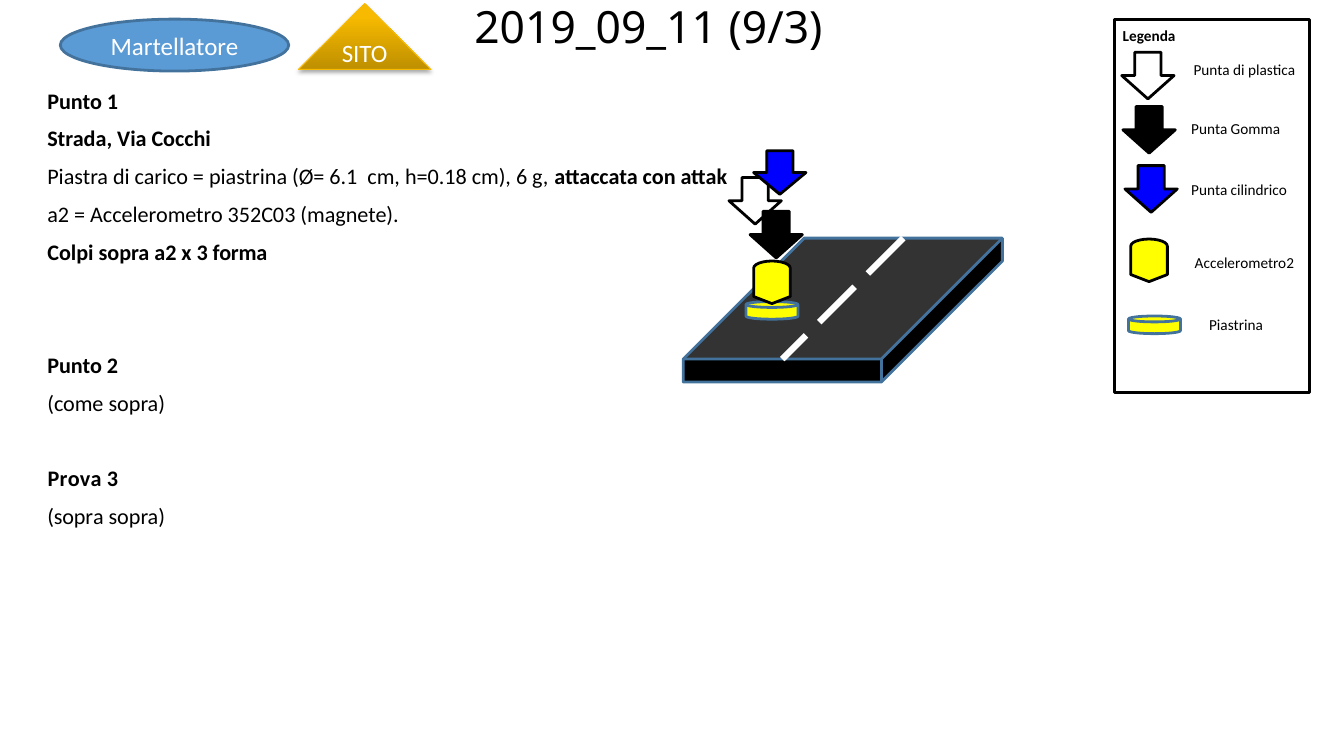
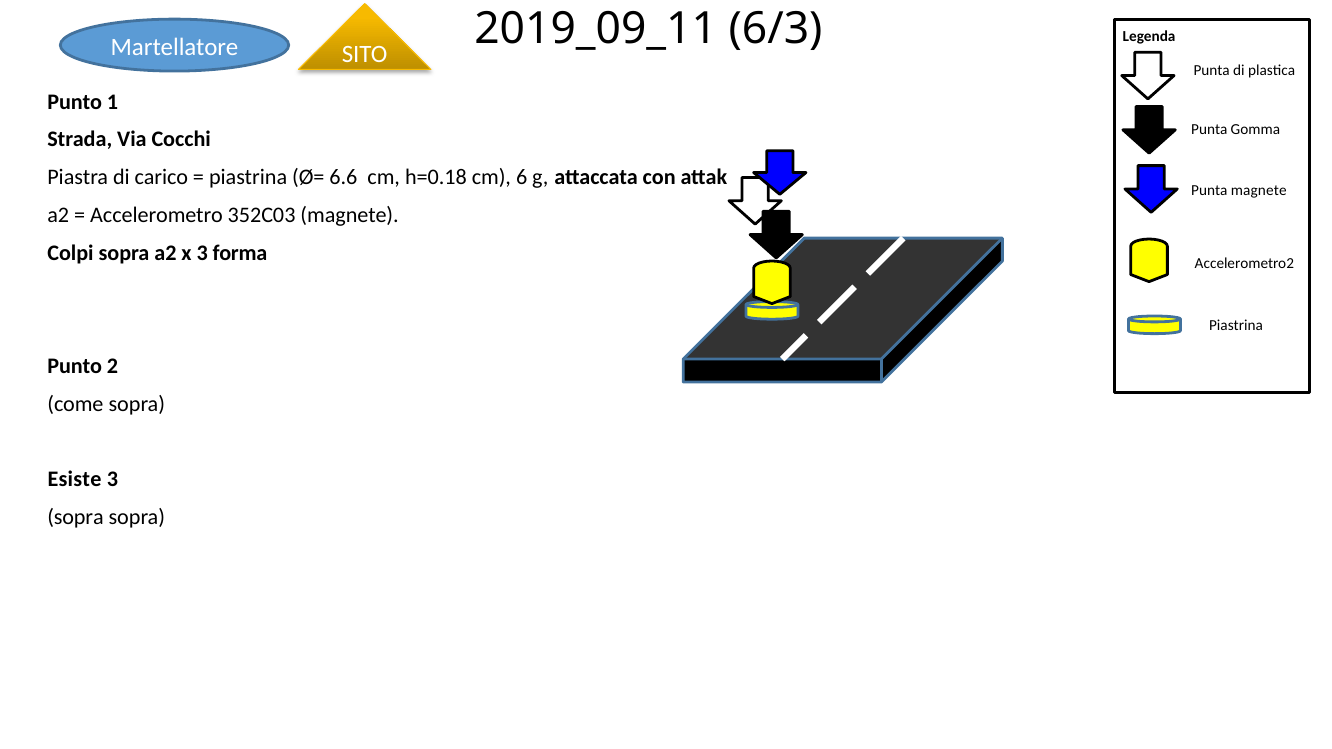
9/3: 9/3 -> 6/3
6.1: 6.1 -> 6.6
Punta cilindrico: cilindrico -> magnete
Prova: Prova -> Esiste
